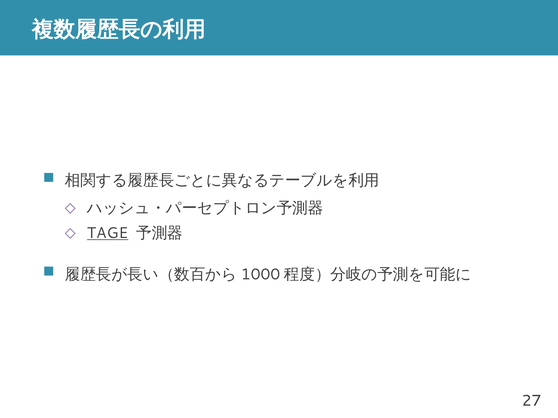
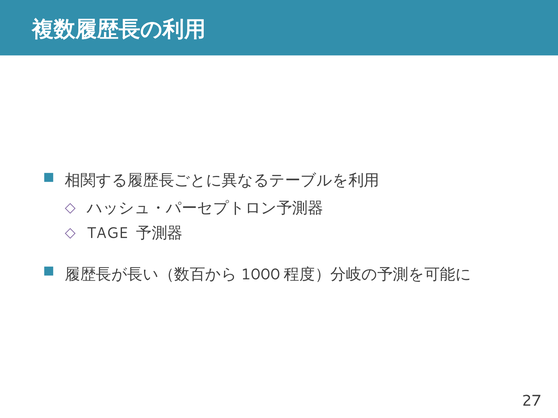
TAGE underline: present -> none
